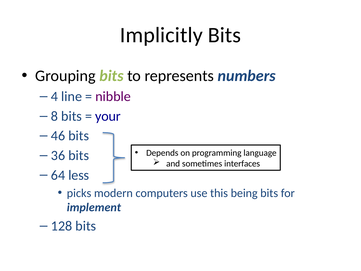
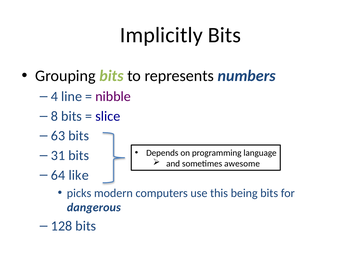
your: your -> slice
46: 46 -> 63
36: 36 -> 31
interfaces: interfaces -> awesome
less: less -> like
implement: implement -> dangerous
